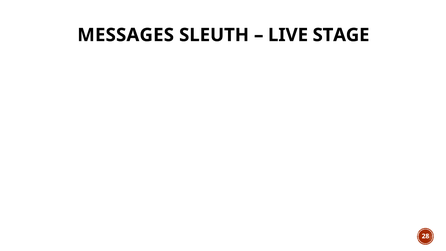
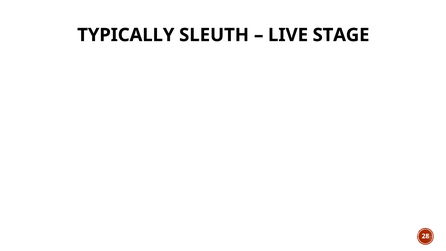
MESSAGES: MESSAGES -> TYPICALLY
